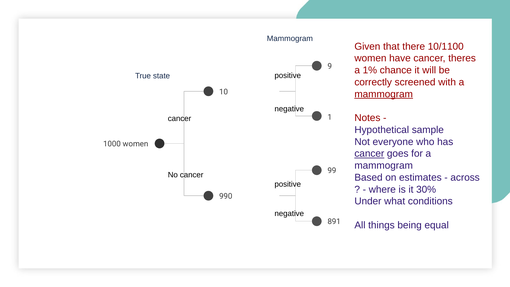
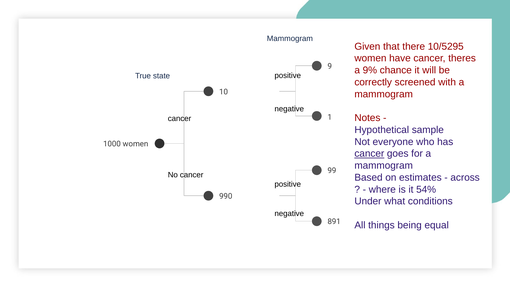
10/1100: 10/1100 -> 10/5295
1%: 1% -> 9%
mammogram at (384, 94) underline: present -> none
30%: 30% -> 54%
